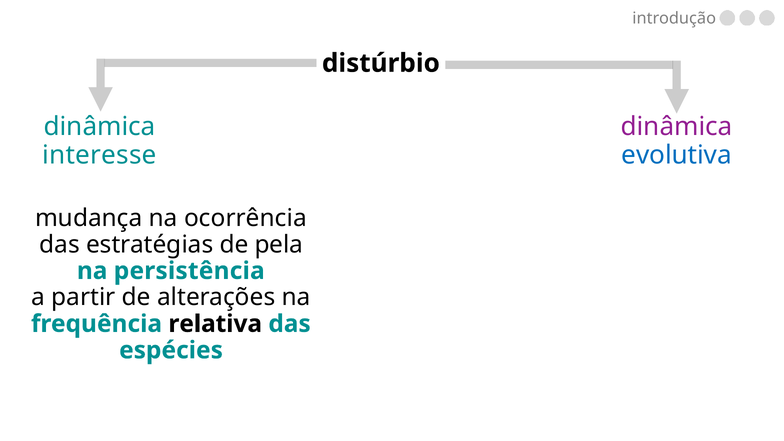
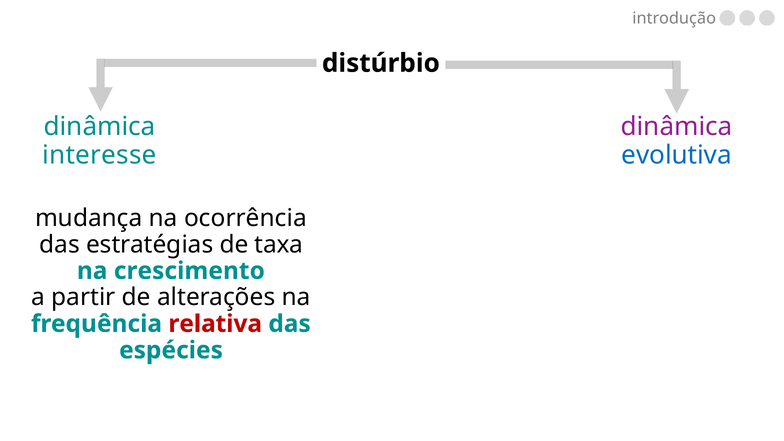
pela: pela -> taxa
persistência: persistência -> crescimento
relativa colour: black -> red
